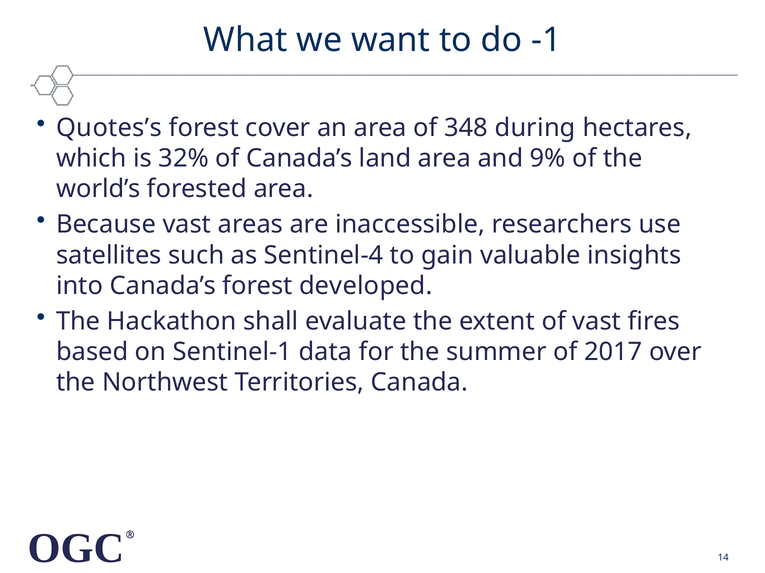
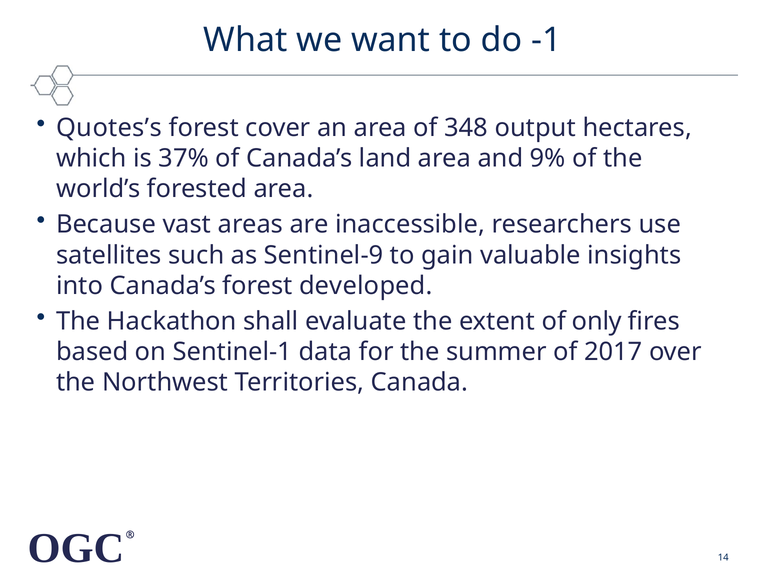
during: during -> output
32%: 32% -> 37%
Sentinel-4: Sentinel-4 -> Sentinel-9
of vast: vast -> only
